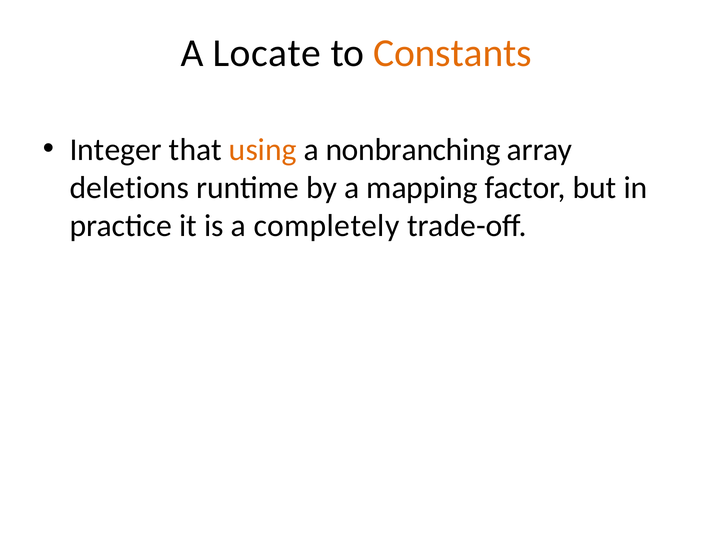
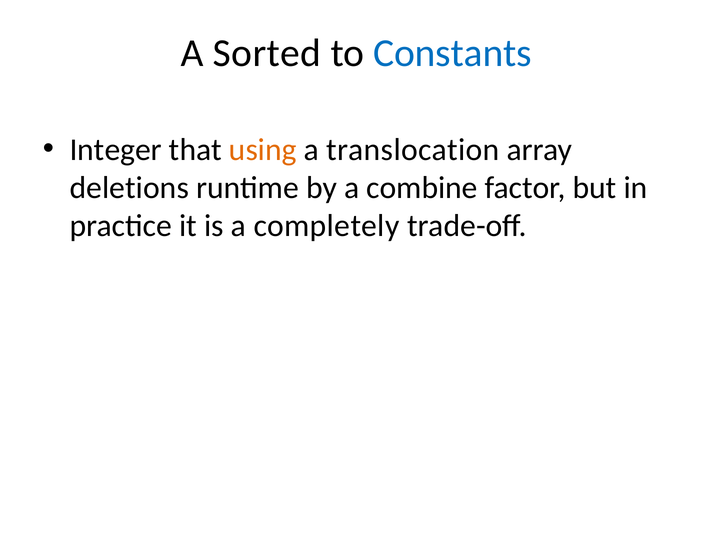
Locate: Locate -> Sorted
Constants colour: orange -> blue
nonbranching: nonbranching -> translocation
mapping: mapping -> combine
